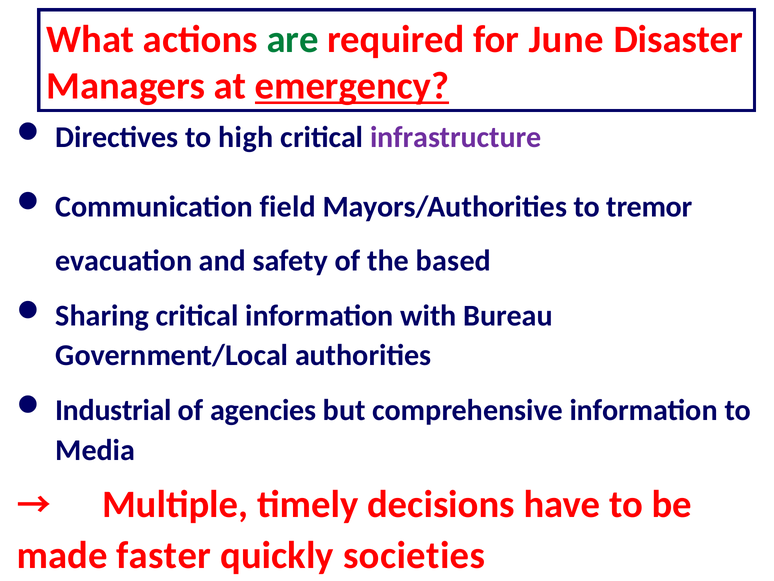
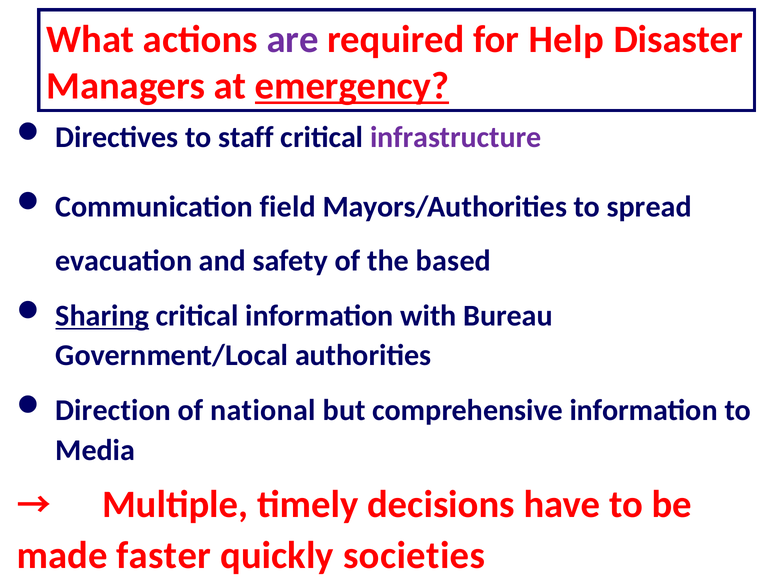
are colour: green -> purple
June: June -> Help
high: high -> staff
tremor: tremor -> spread
Sharing underline: none -> present
Industrial: Industrial -> Direction
agencies: agencies -> national
